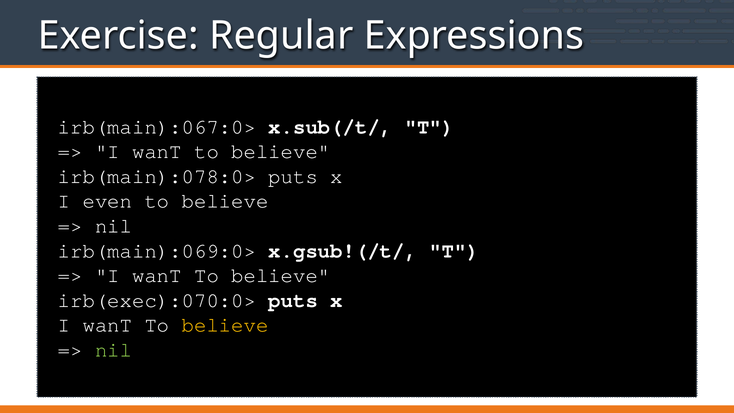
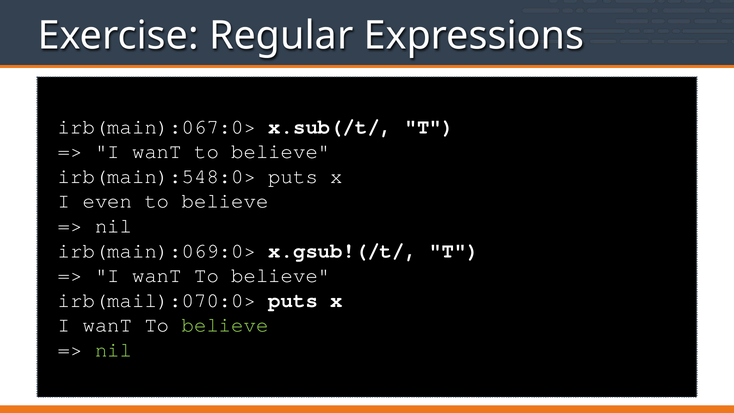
irb(main):078:0>: irb(main):078:0> -> irb(main):548:0>
irb(exec):070:0>: irb(exec):070:0> -> irb(mail):070:0>
believe at (225, 325) colour: yellow -> light green
